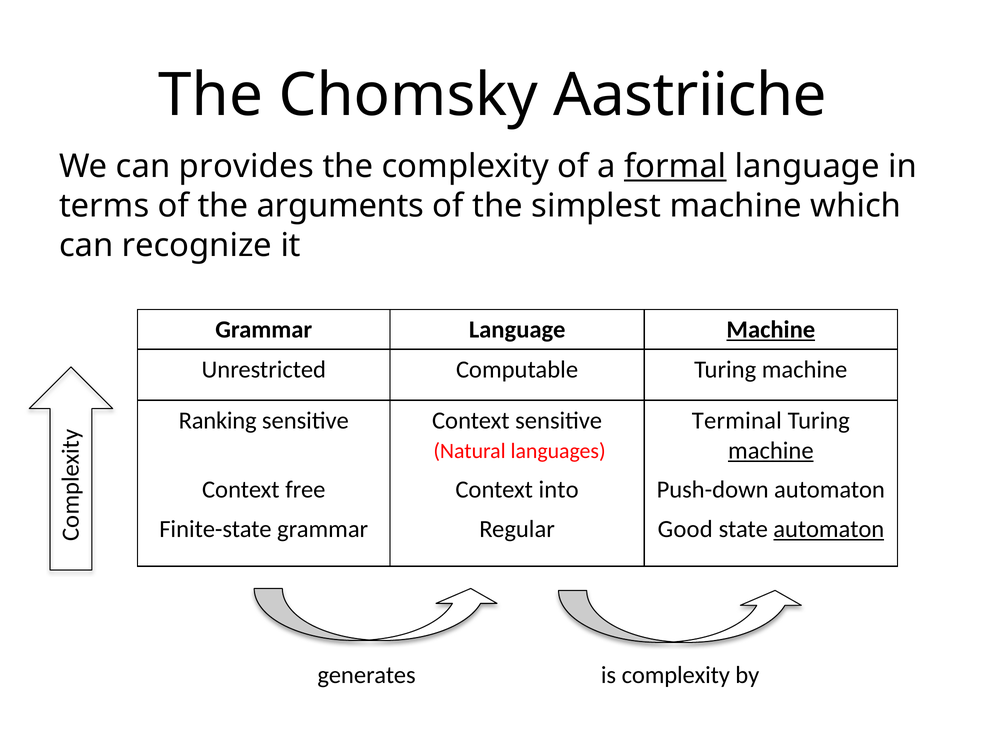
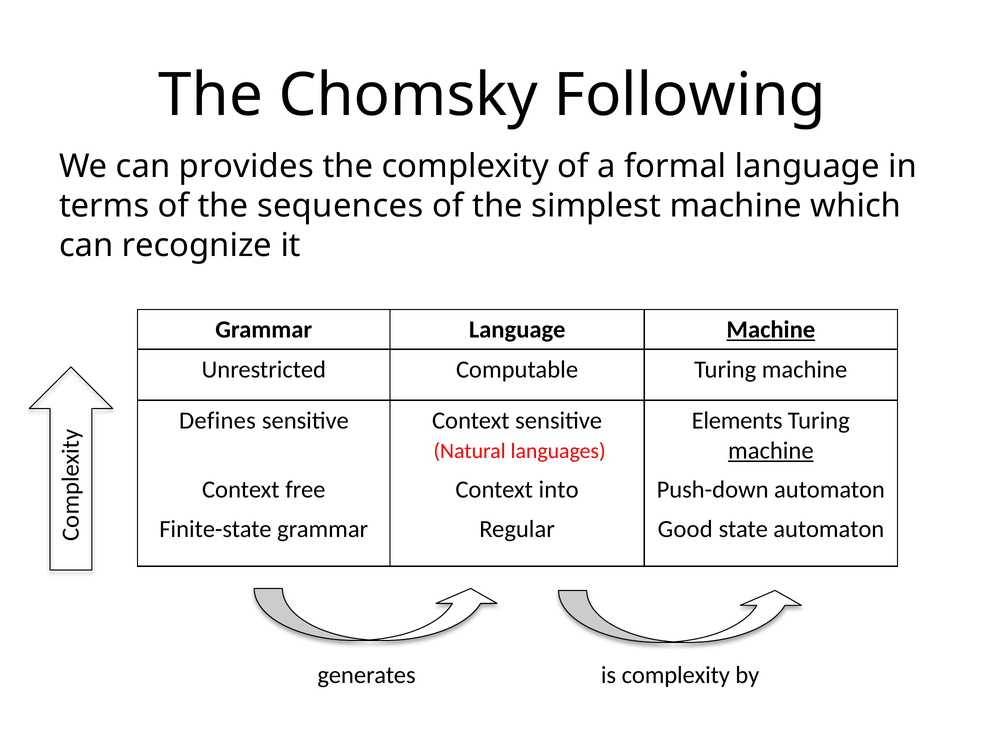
Aastriiche: Aastriiche -> Following
formal underline: present -> none
arguments: arguments -> sequences
Ranking: Ranking -> Defines
Terminal: Terminal -> Elements
automaton at (829, 530) underline: present -> none
